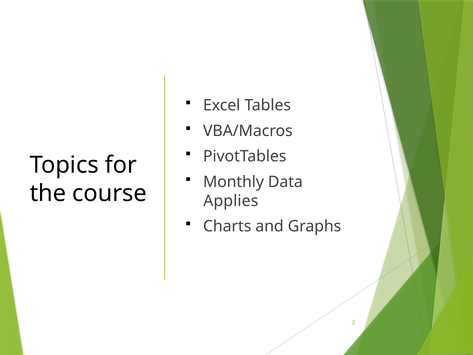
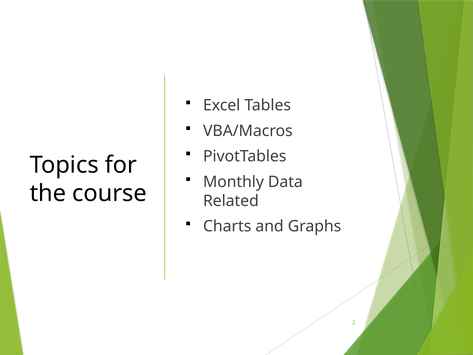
Applies: Applies -> Related
